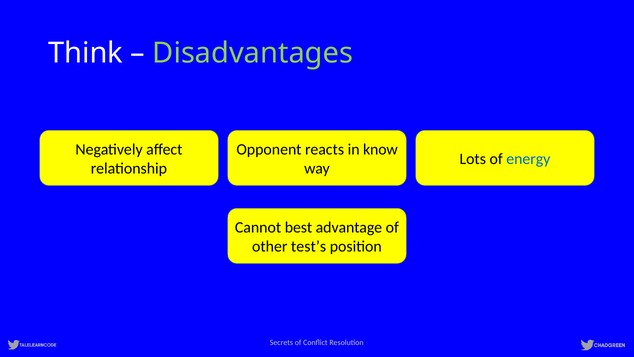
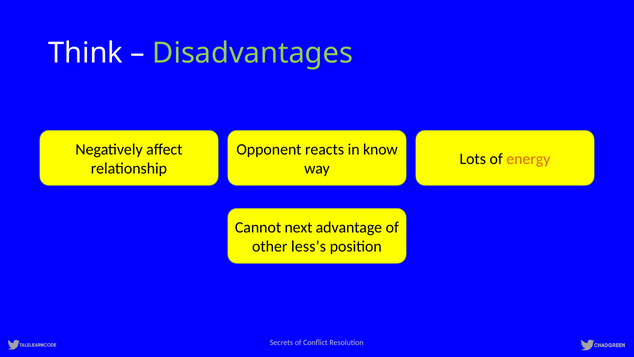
energy colour: blue -> orange
best: best -> next
test’s: test’s -> less’s
